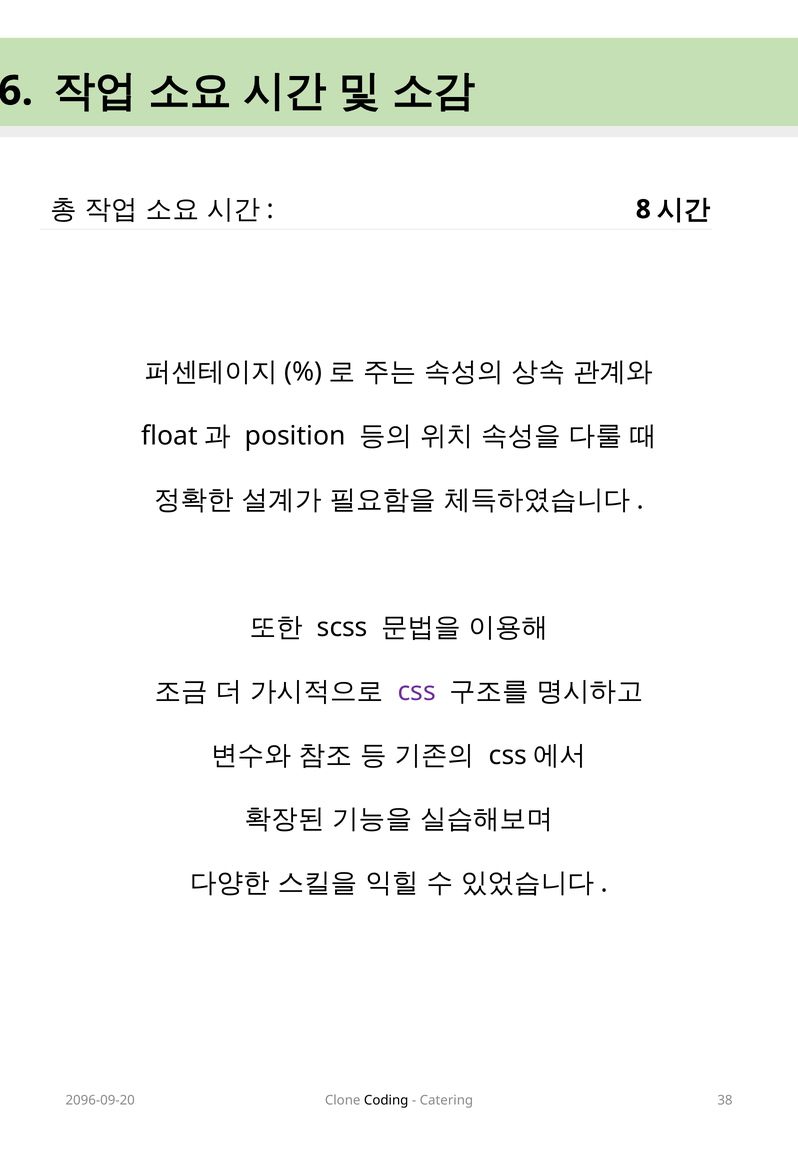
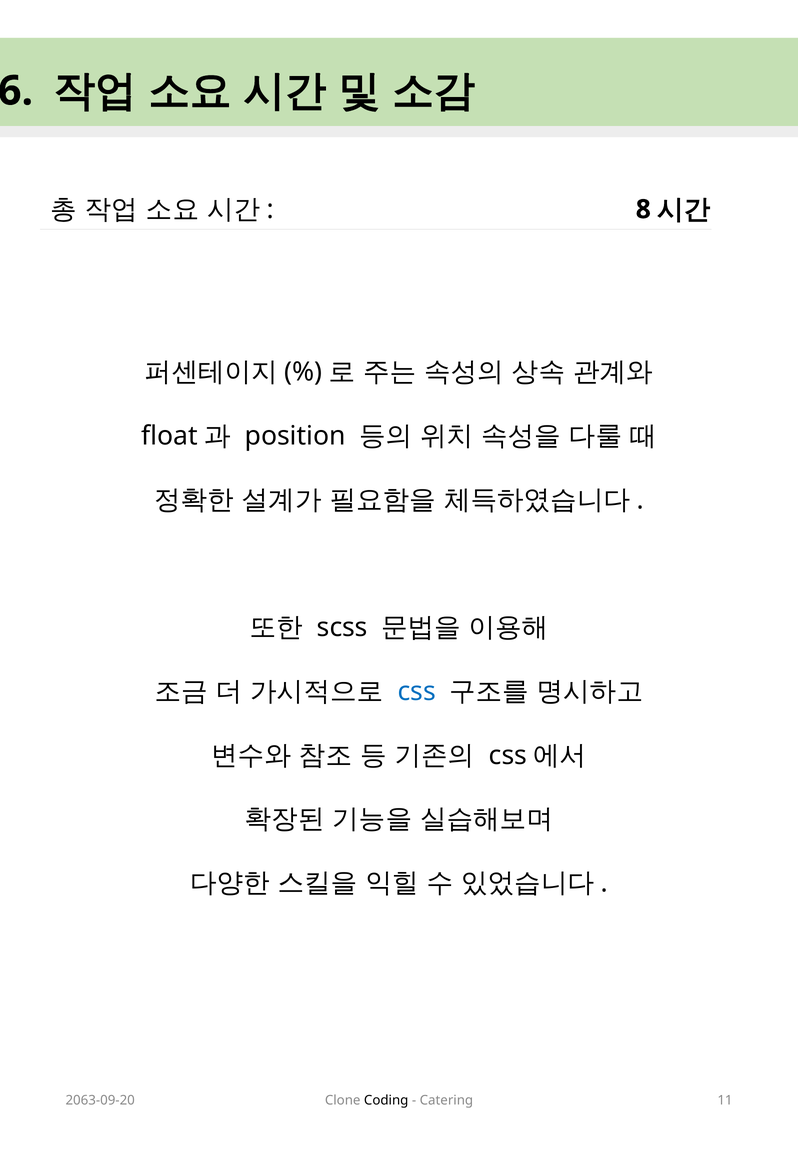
css colour: purple -> blue
2096-09-20: 2096-09-20 -> 2063-09-20
38: 38 -> 11
